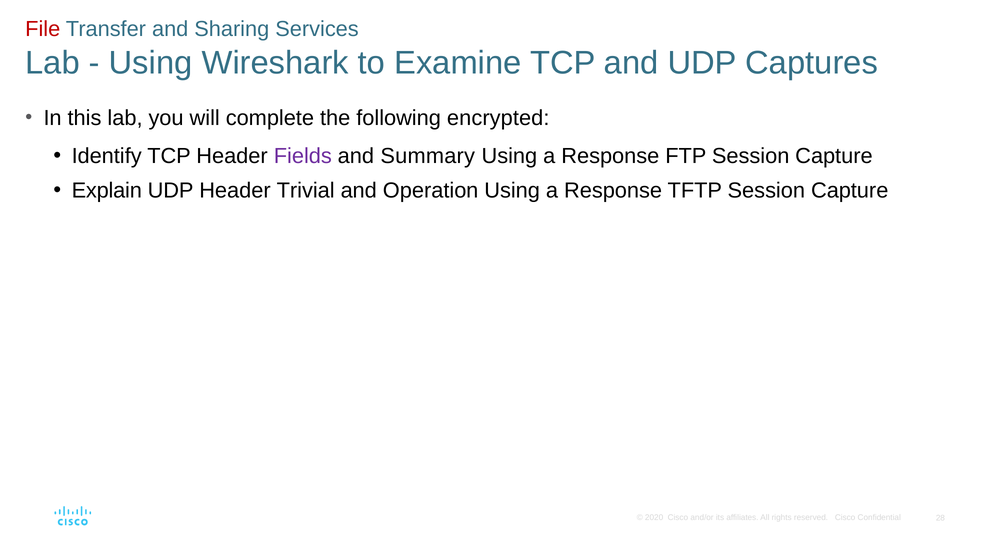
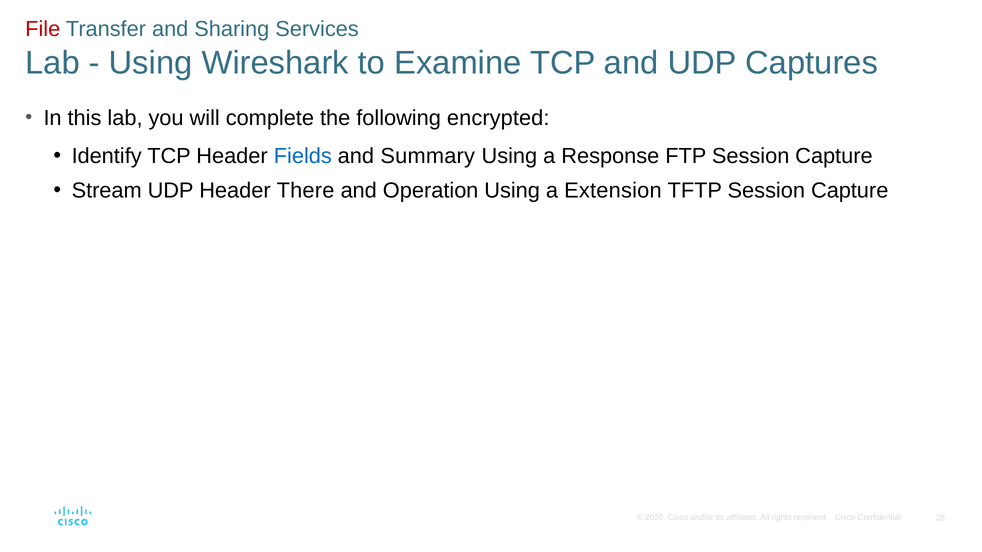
Fields colour: purple -> blue
Explain: Explain -> Stream
Trivial: Trivial -> There
Operation Using a Response: Response -> Extension
